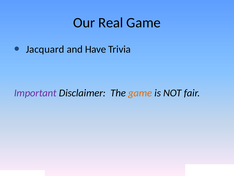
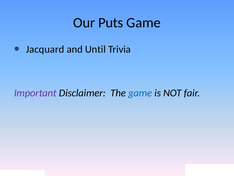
Real: Real -> Puts
Have: Have -> Until
game at (140, 93) colour: orange -> blue
